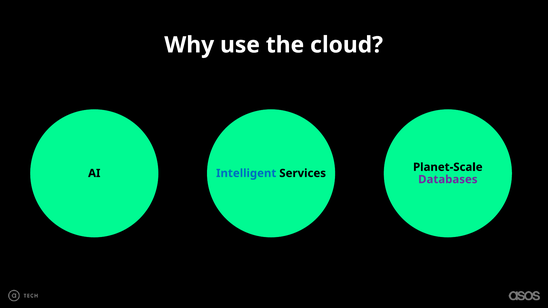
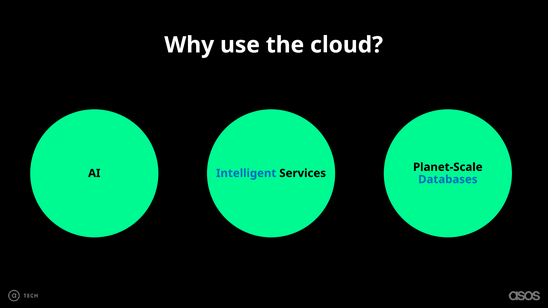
Databases colour: purple -> blue
